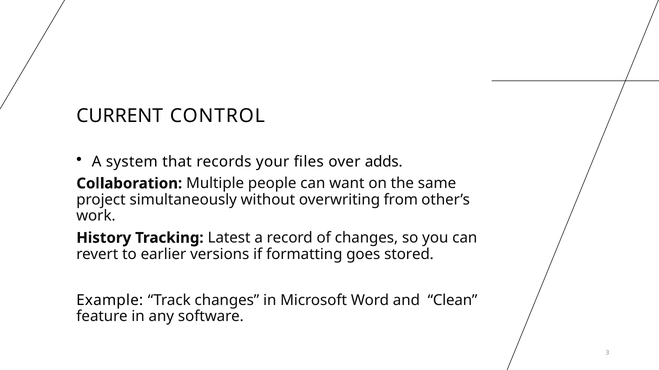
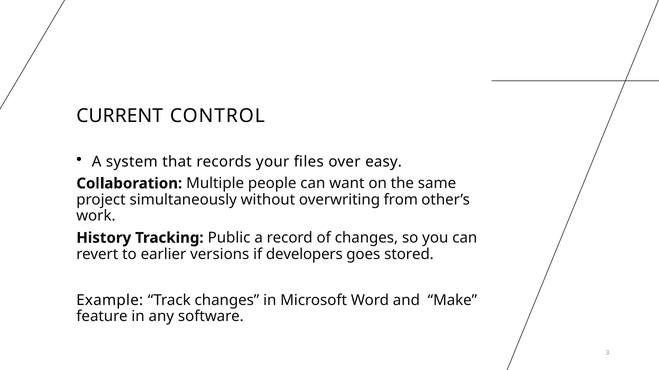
adds: adds -> easy
Latest: Latest -> Public
formatting: formatting -> developers
Clean: Clean -> Make
